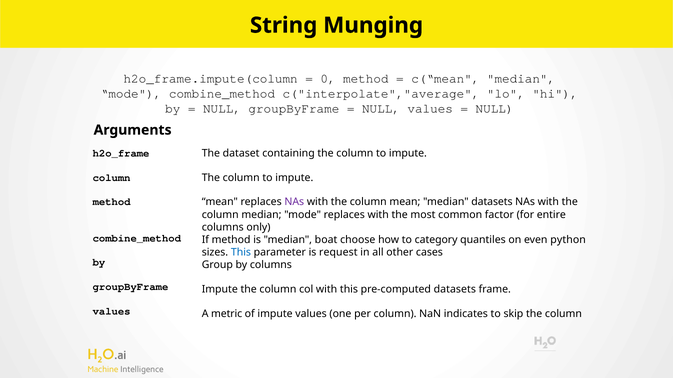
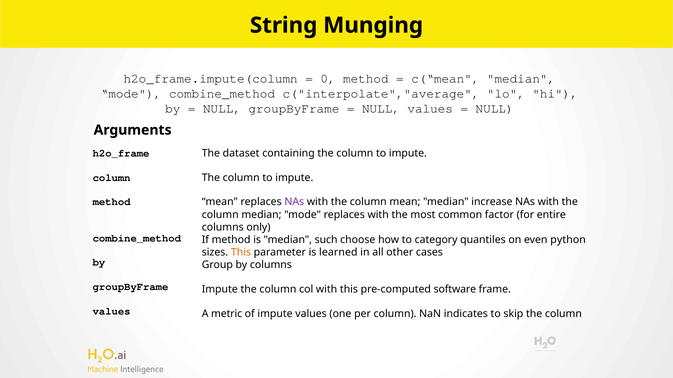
median datasets: datasets -> increase
boat: boat -> such
This at (241, 253) colour: blue -> orange
request: request -> learned
pre-computed datasets: datasets -> software
